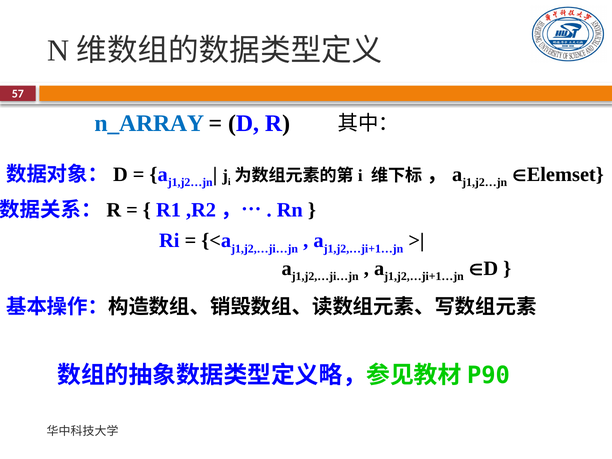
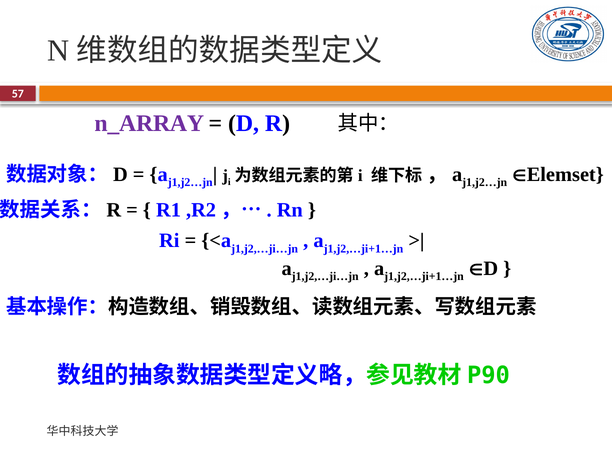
n_ARRAY colour: blue -> purple
